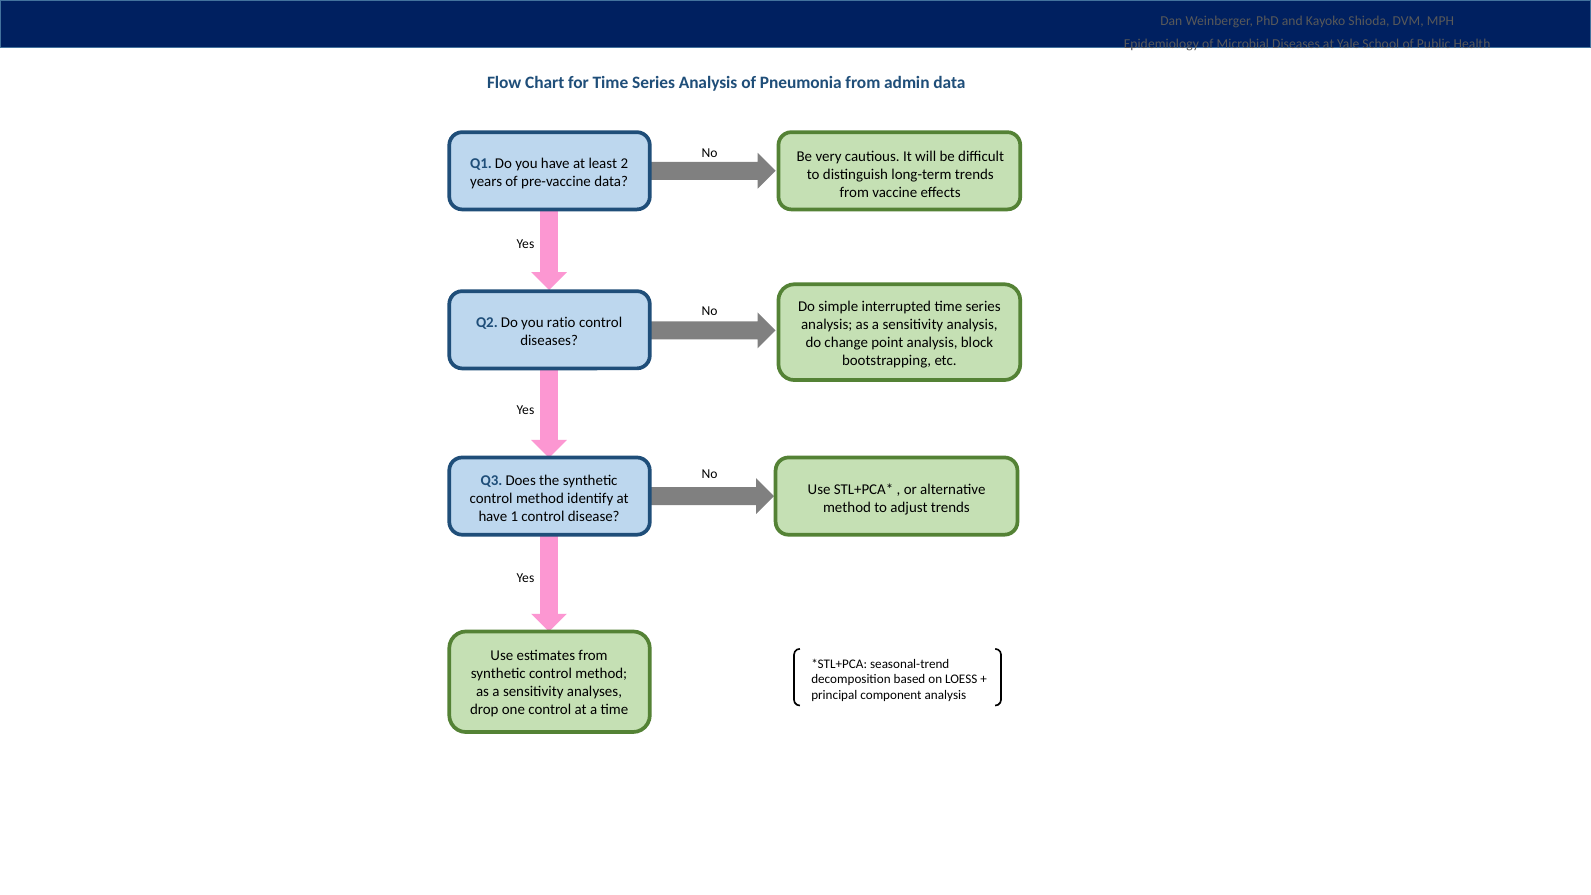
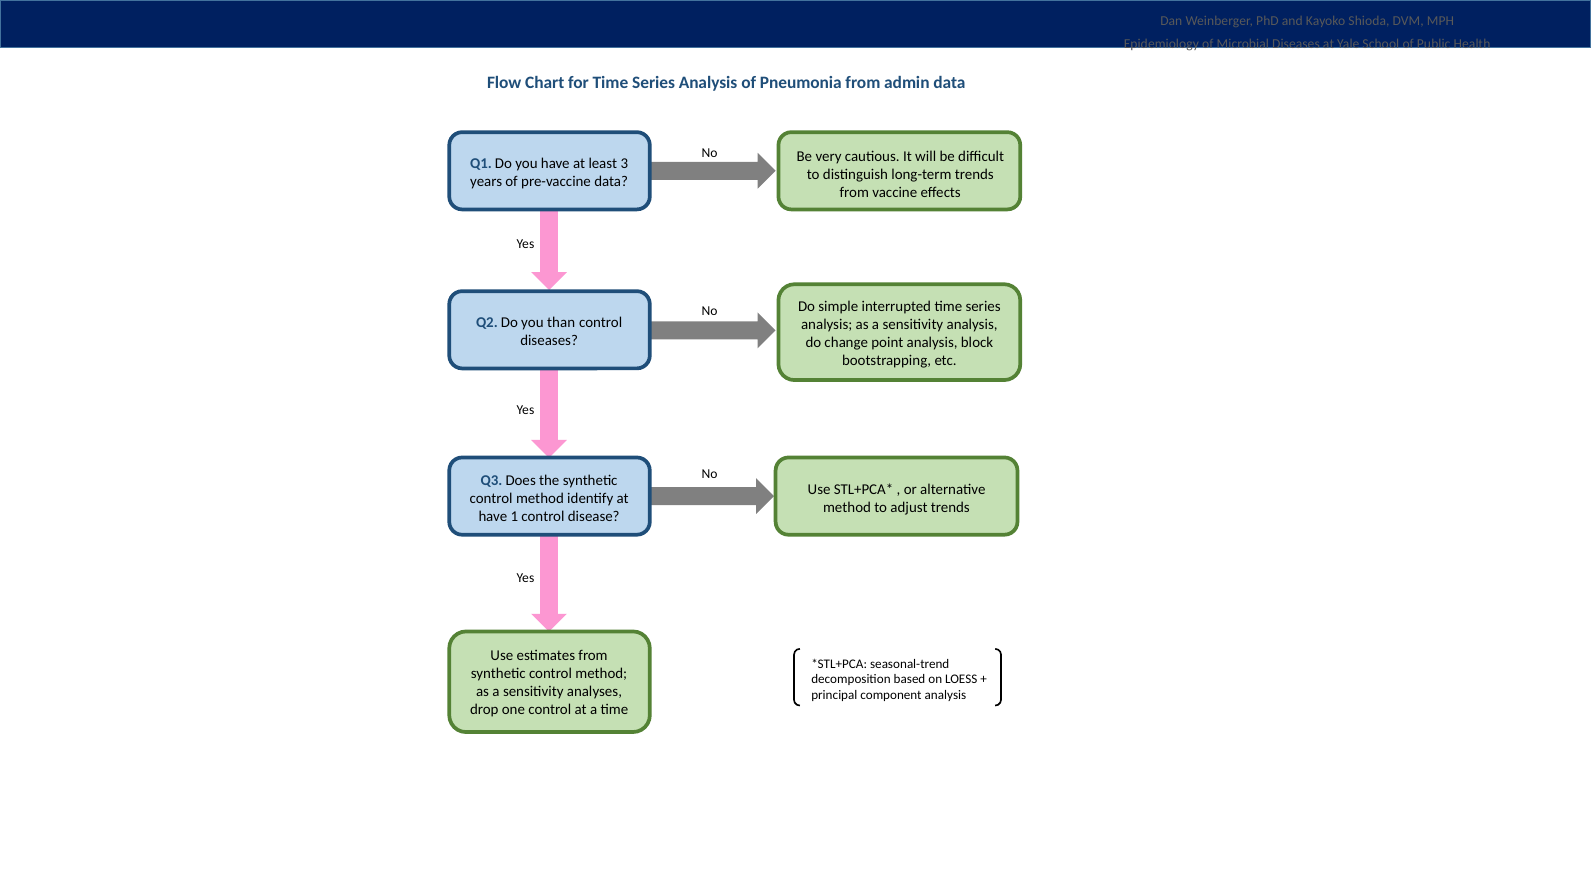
2: 2 -> 3
ratio: ratio -> than
